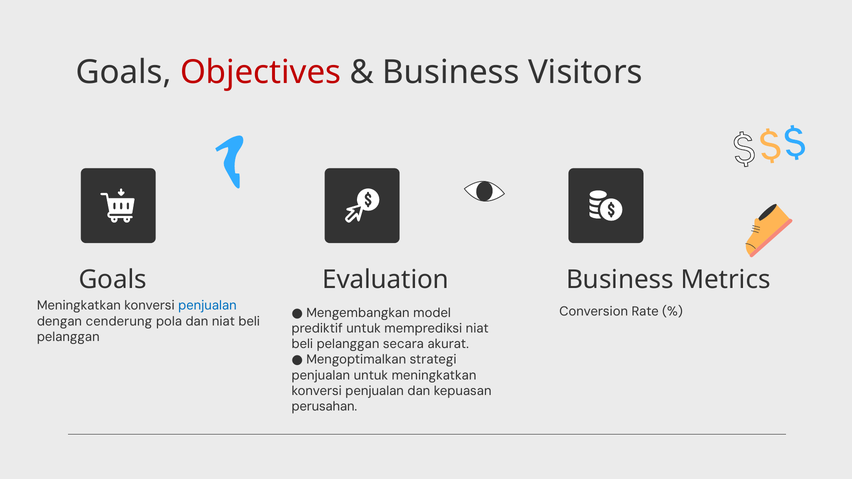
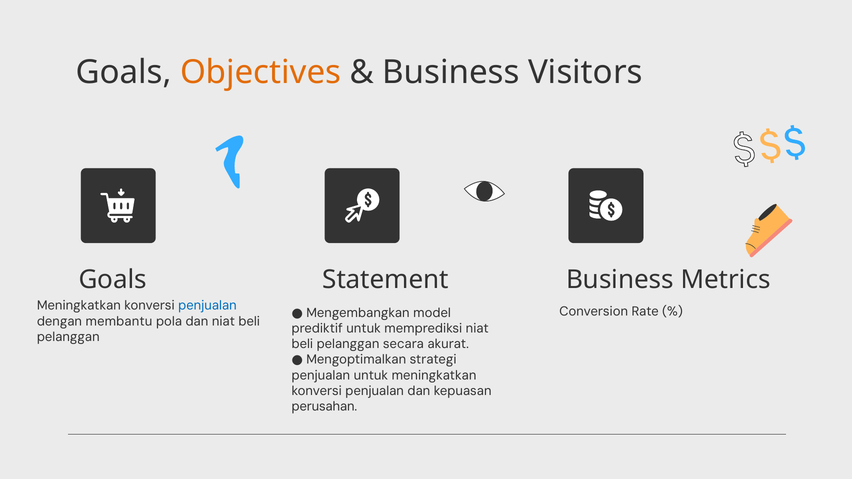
Objectives colour: red -> orange
Evaluation: Evaluation -> Statement
cenderung: cenderung -> membantu
